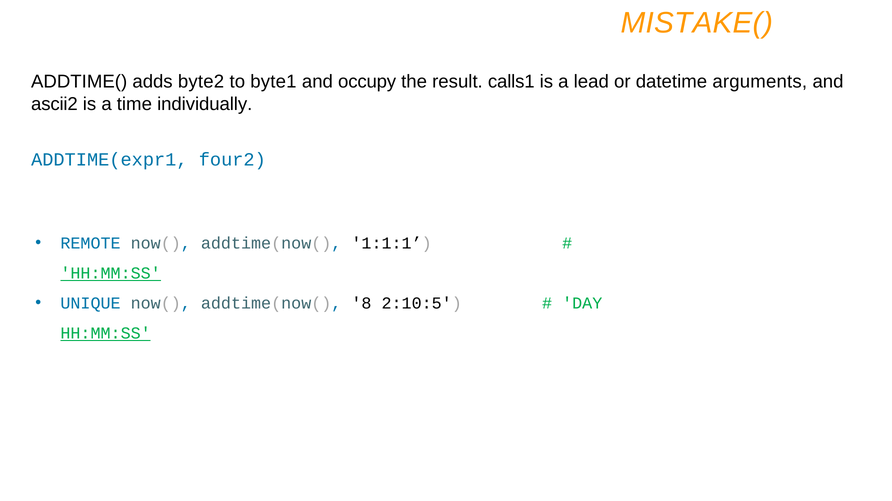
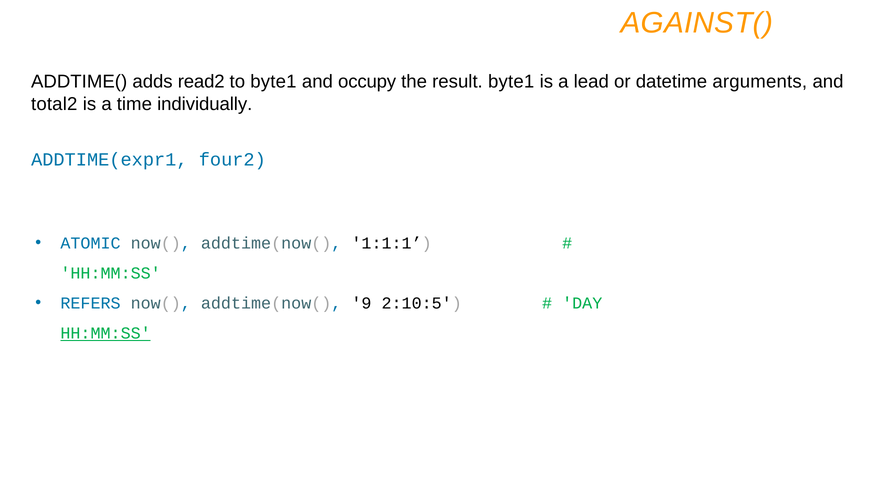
MISTAKE(: MISTAKE( -> AGAINST(
byte2: byte2 -> read2
result calls1: calls1 -> byte1
ascii2: ascii2 -> total2
REMOTE: REMOTE -> ATOMIC
HH:MM:SS at (111, 274) underline: present -> none
UNIQUE: UNIQUE -> REFERS
8: 8 -> 9
